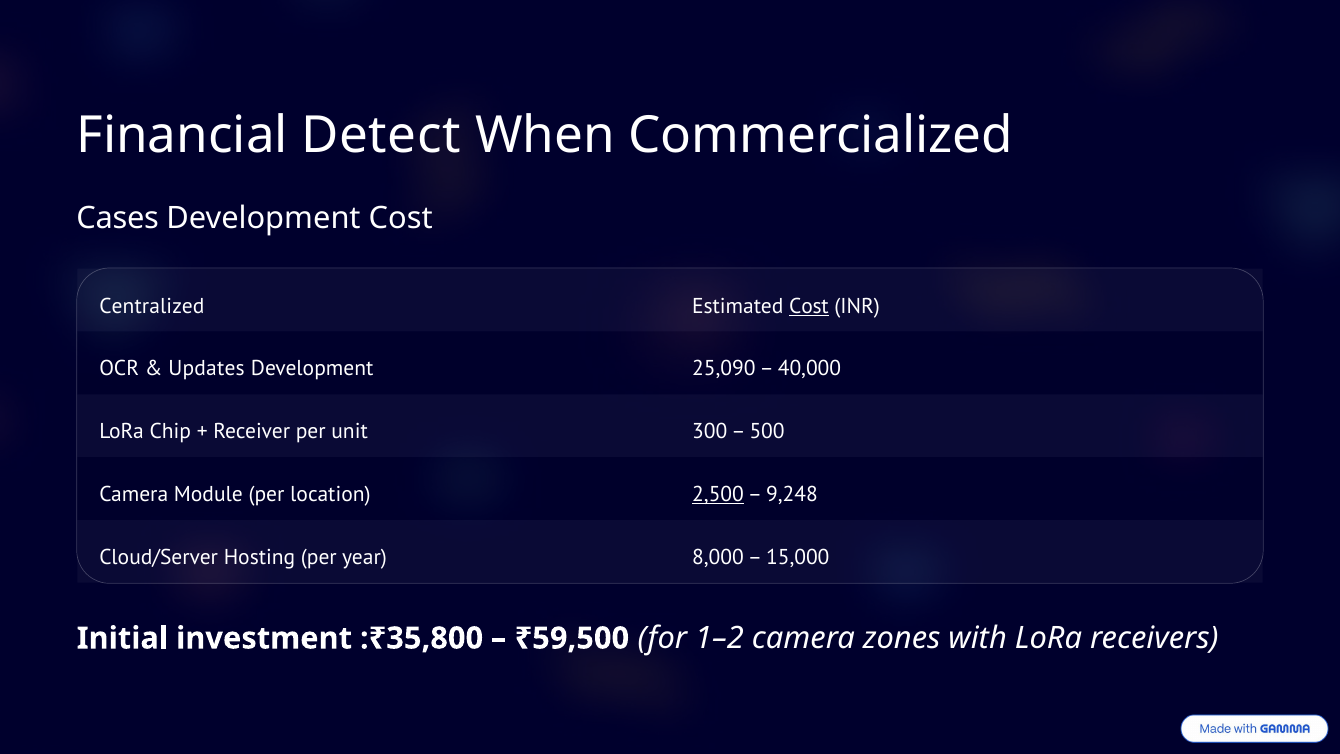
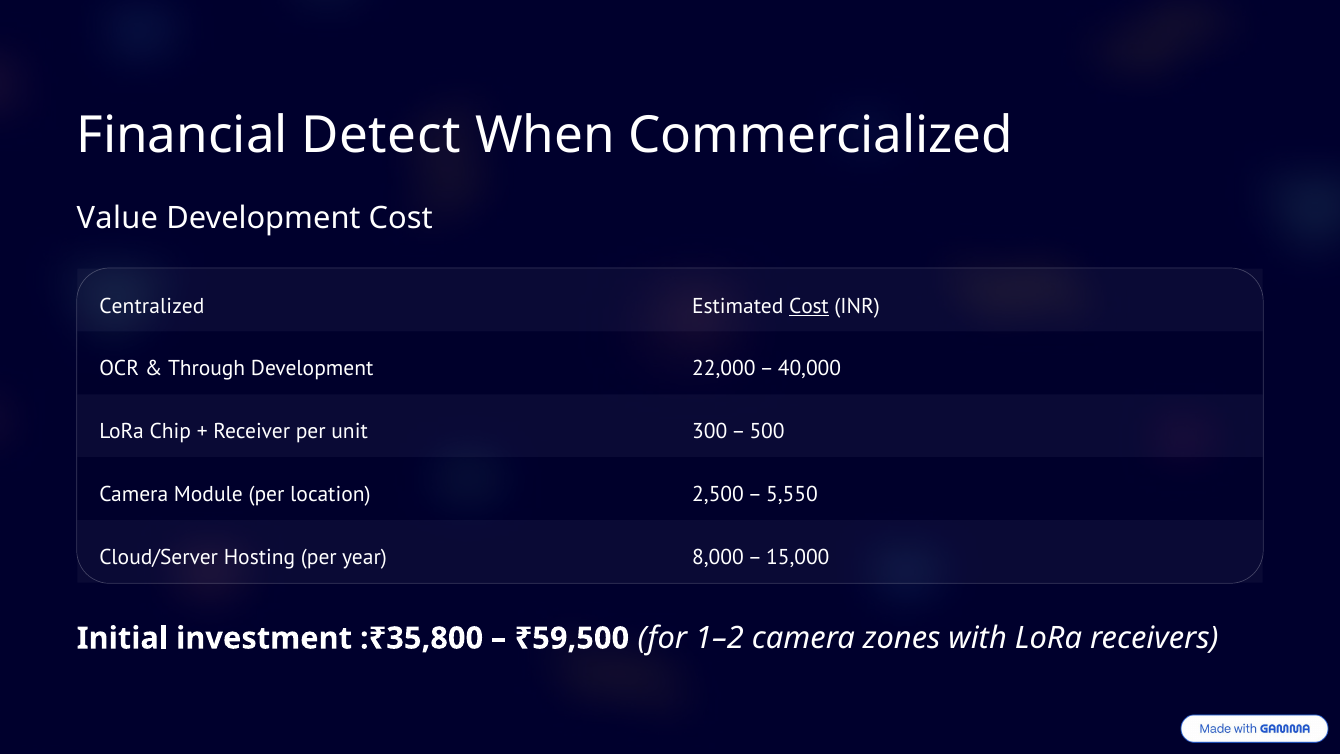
Cases: Cases -> Value
Updates: Updates -> Through
25,090: 25,090 -> 22,000
2,500 underline: present -> none
9,248: 9,248 -> 5,550
